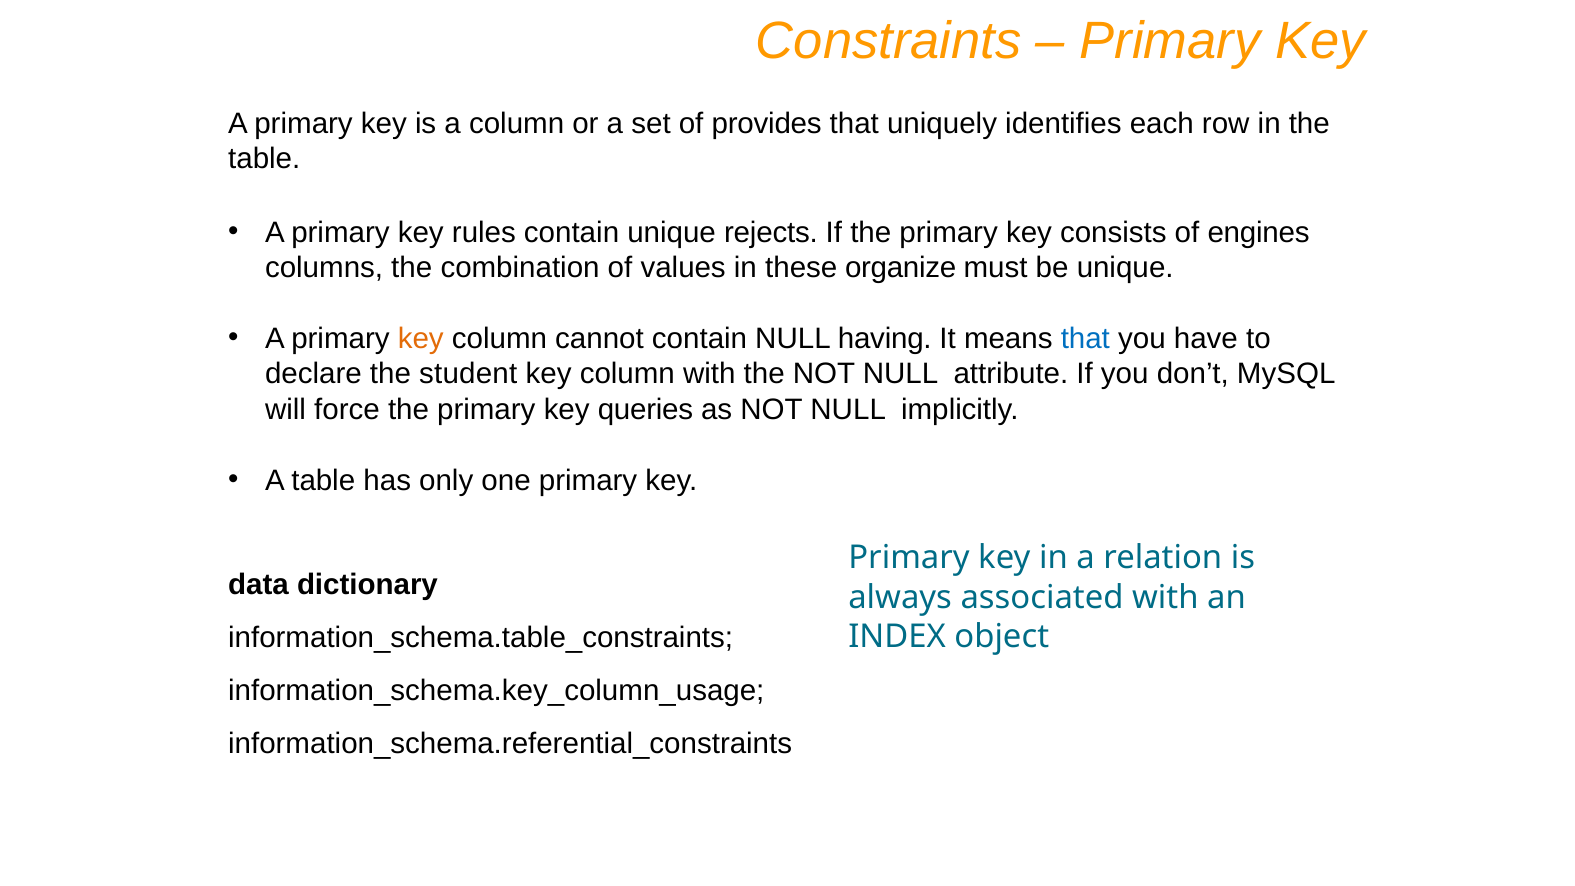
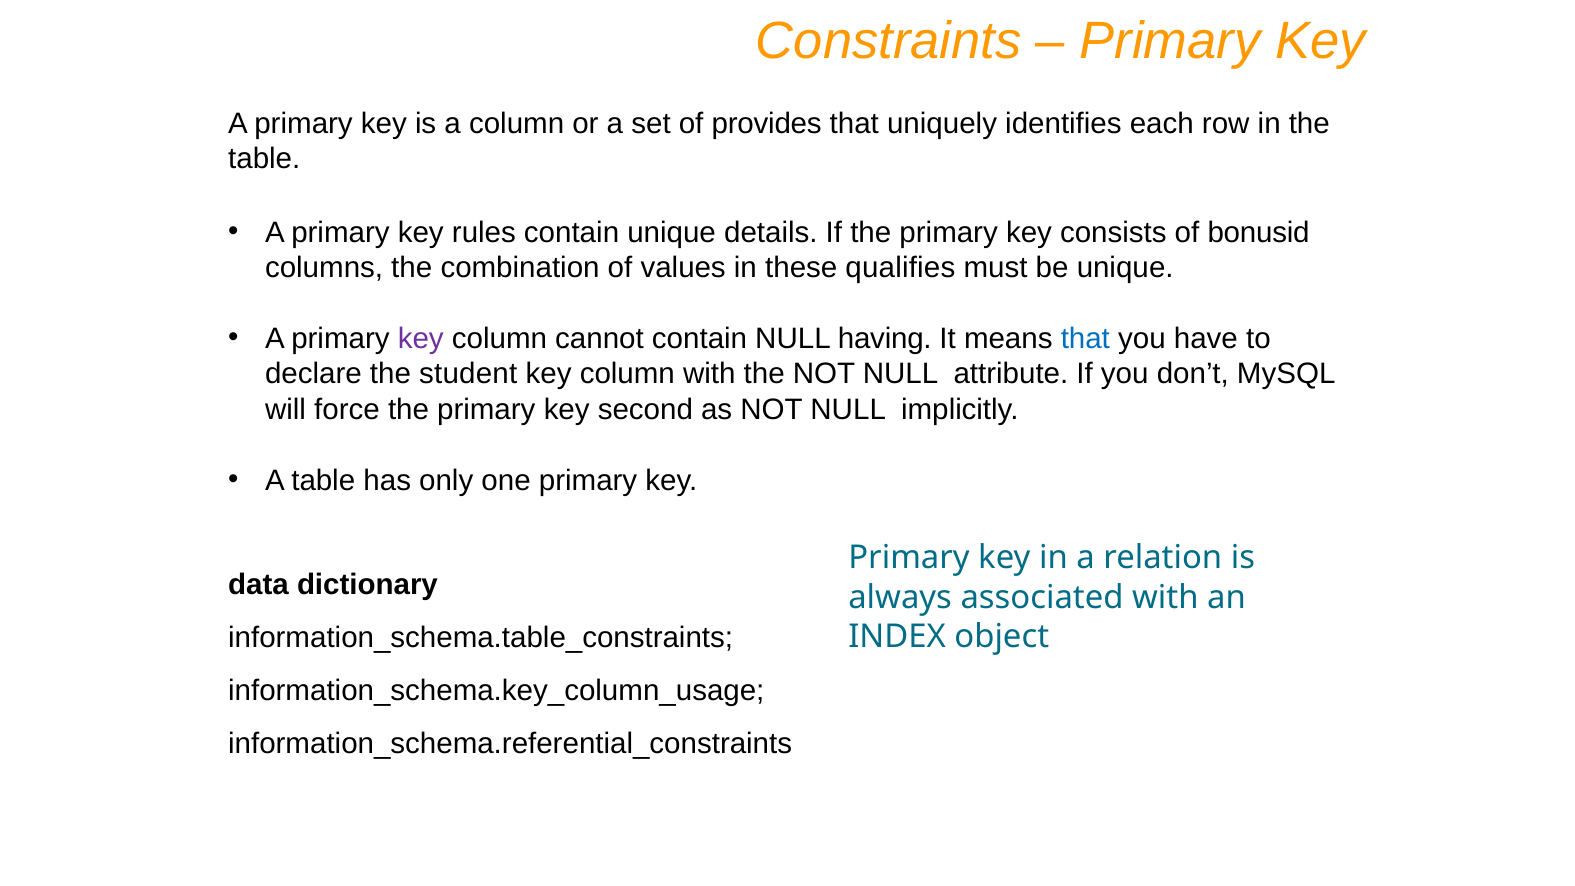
rejects: rejects -> details
engines: engines -> bonusid
organize: organize -> qualifies
key at (421, 339) colour: orange -> purple
queries: queries -> second
